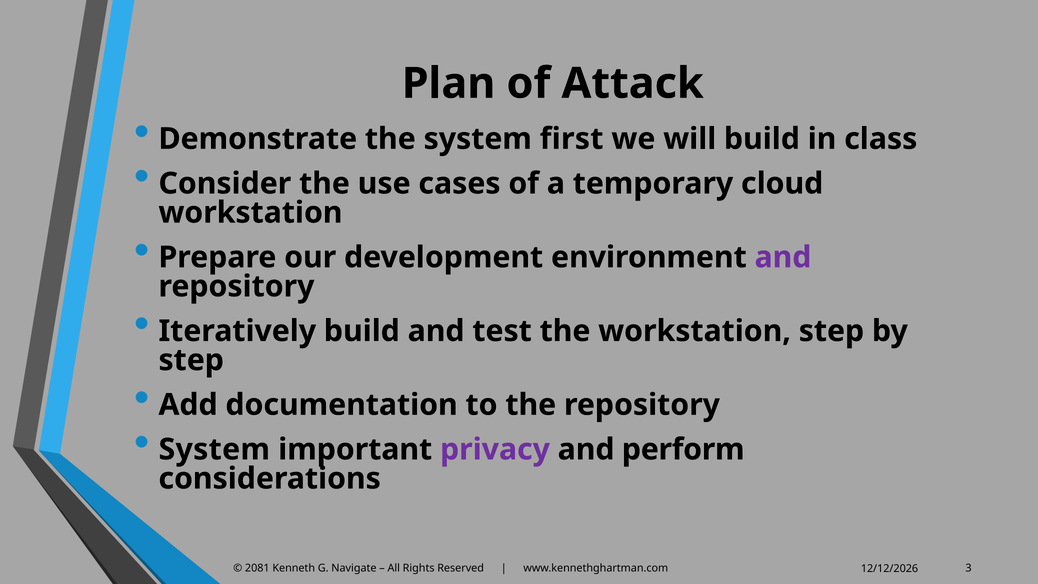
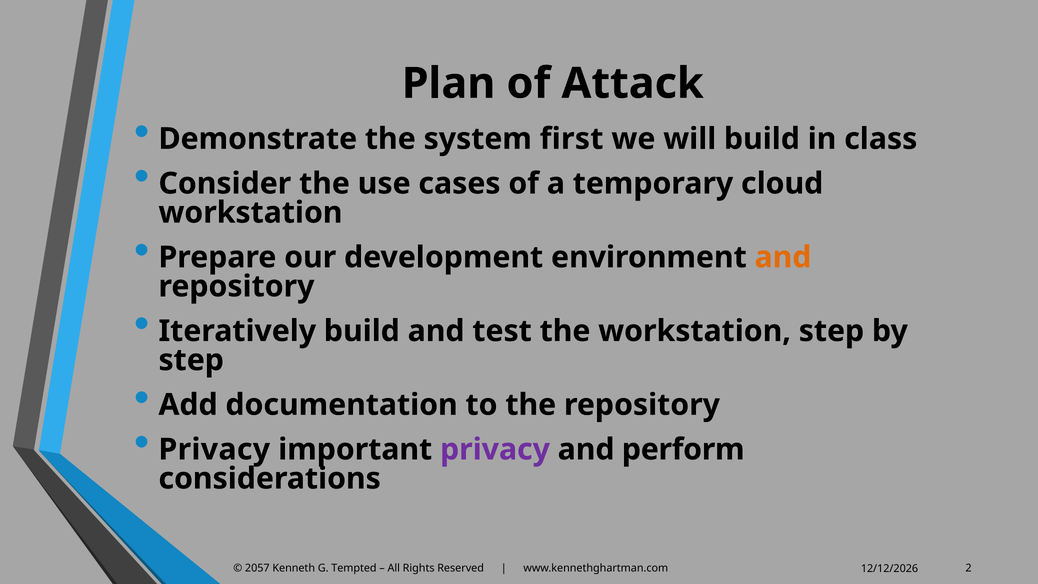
and at (783, 257) colour: purple -> orange
System at (214, 449): System -> Privacy
2081: 2081 -> 2057
Navigate: Navigate -> Tempted
3: 3 -> 2
